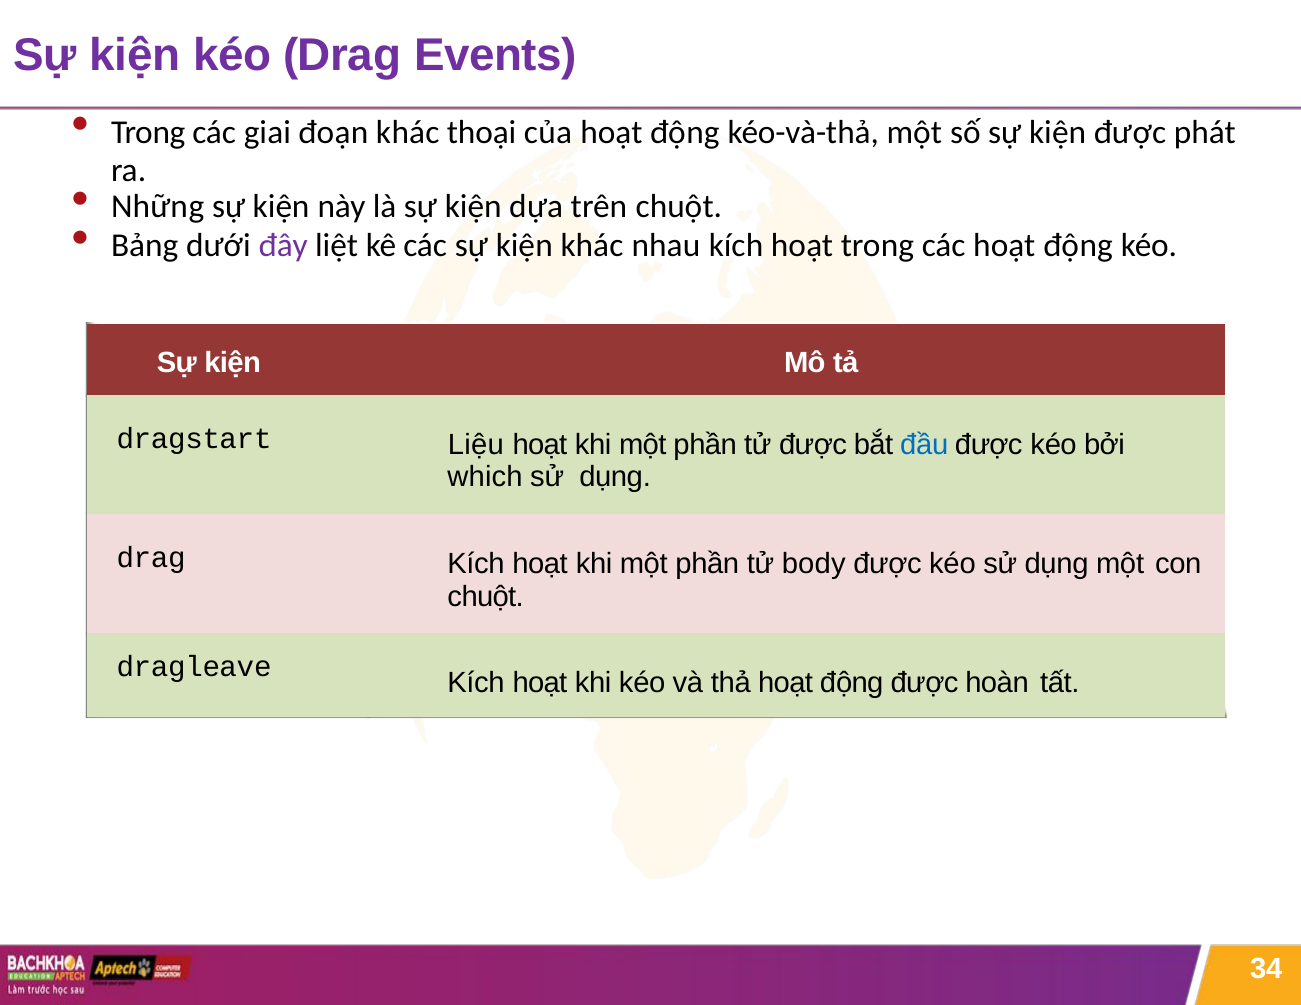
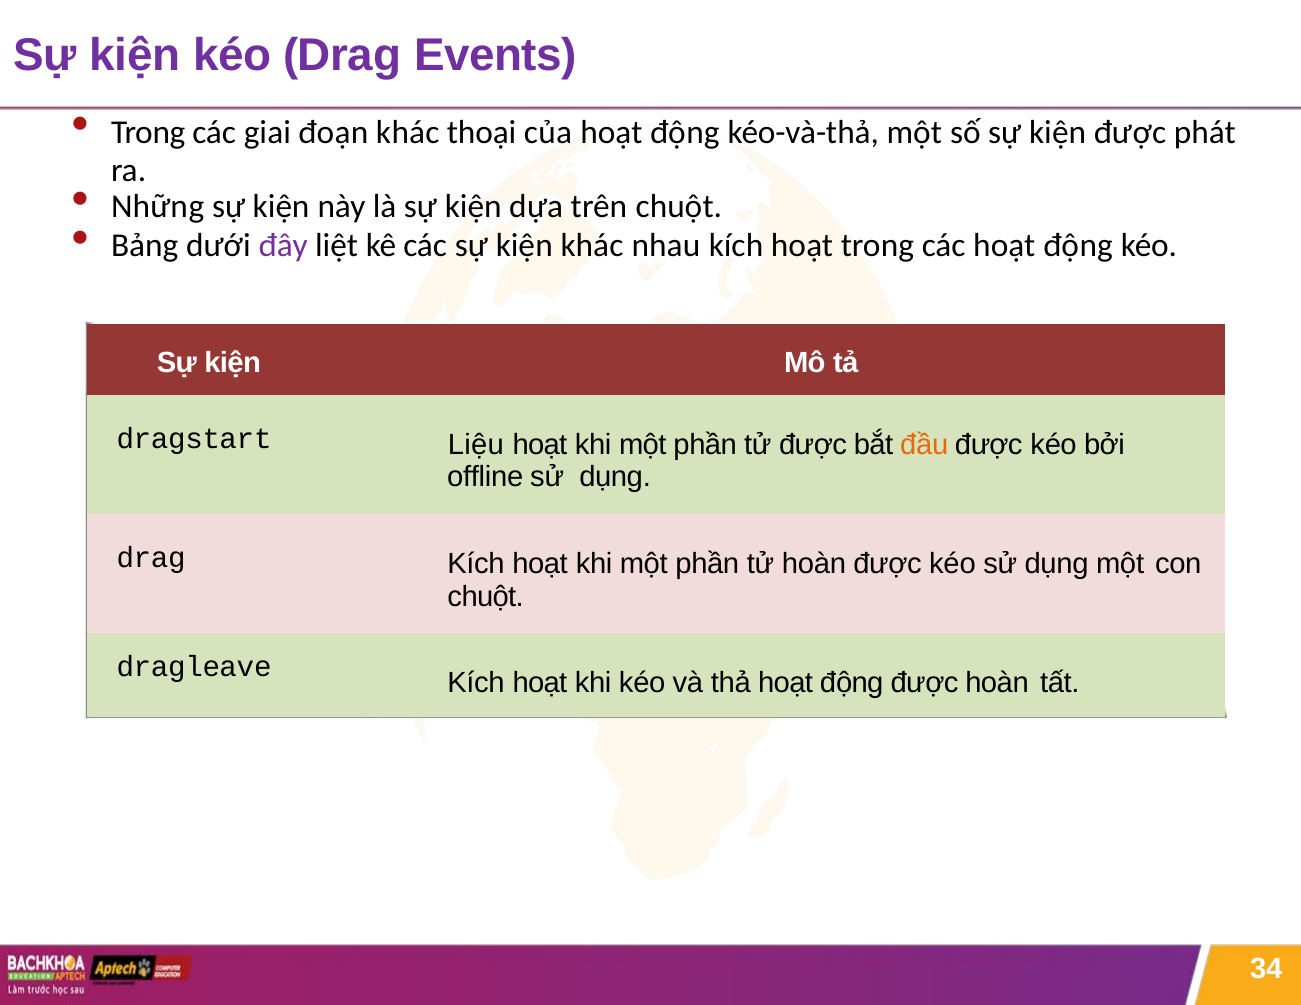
đầu colour: blue -> orange
which: which -> offline
tử body: body -> hoàn
